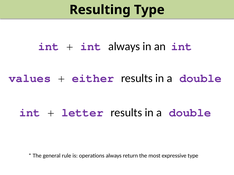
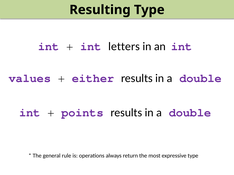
int always: always -> letters
letter: letter -> points
